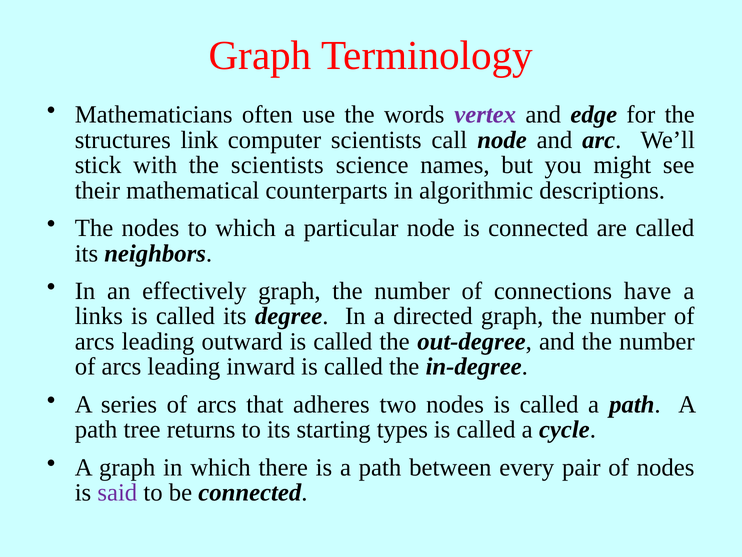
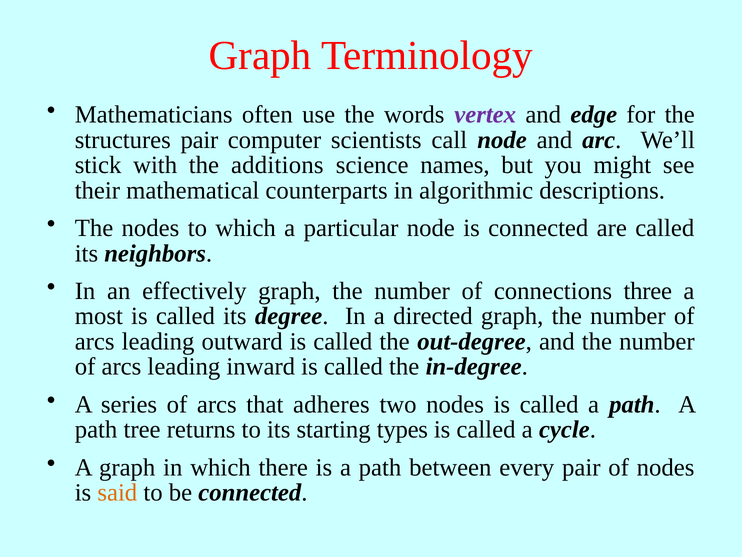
structures link: link -> pair
the scientists: scientists -> additions
have: have -> three
links: links -> most
said colour: purple -> orange
